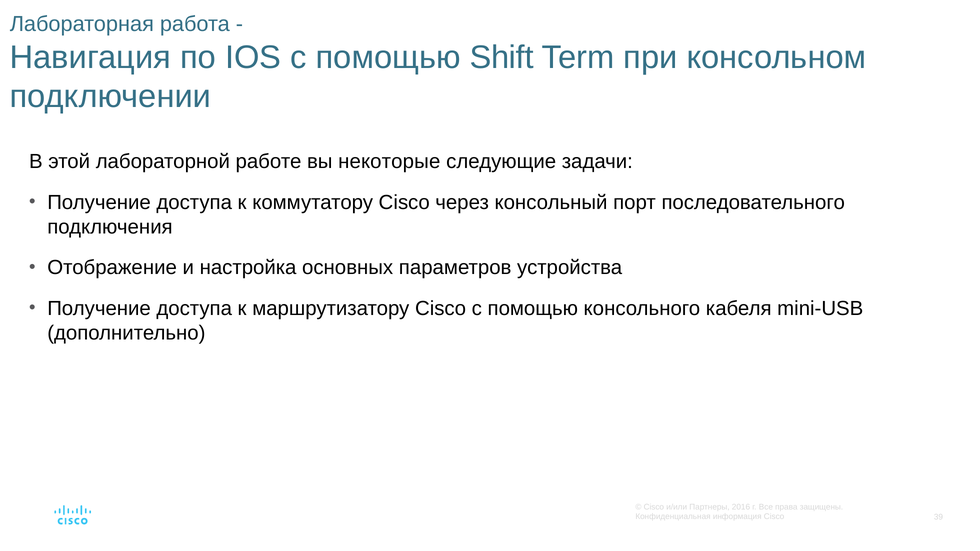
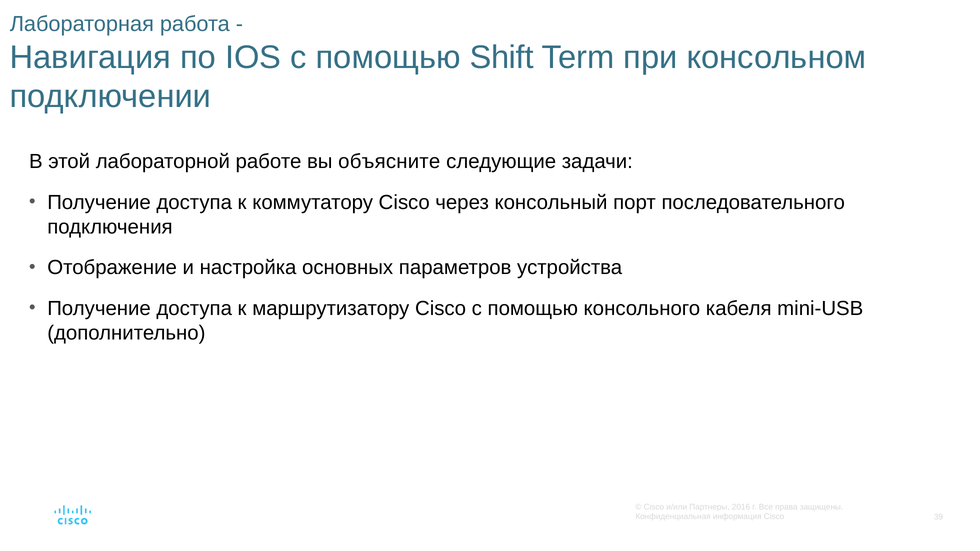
некоторые: некоторые -> объясните
